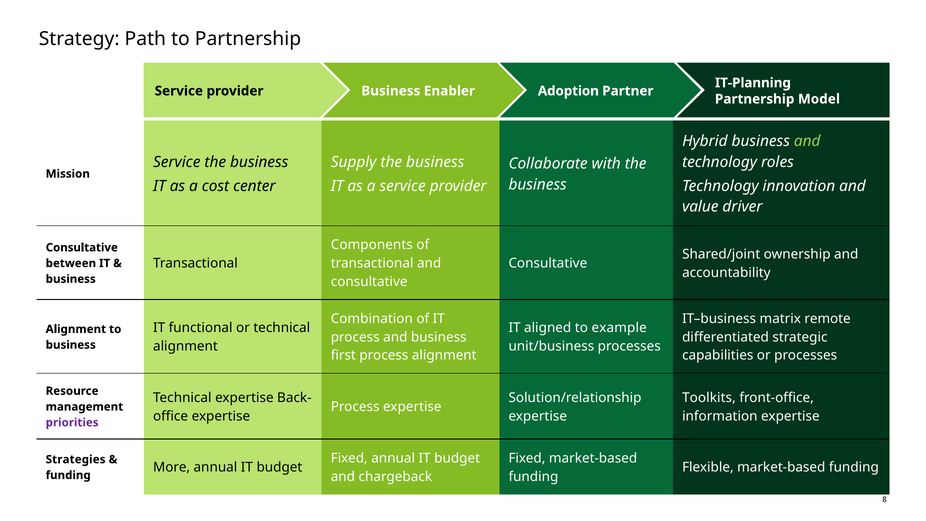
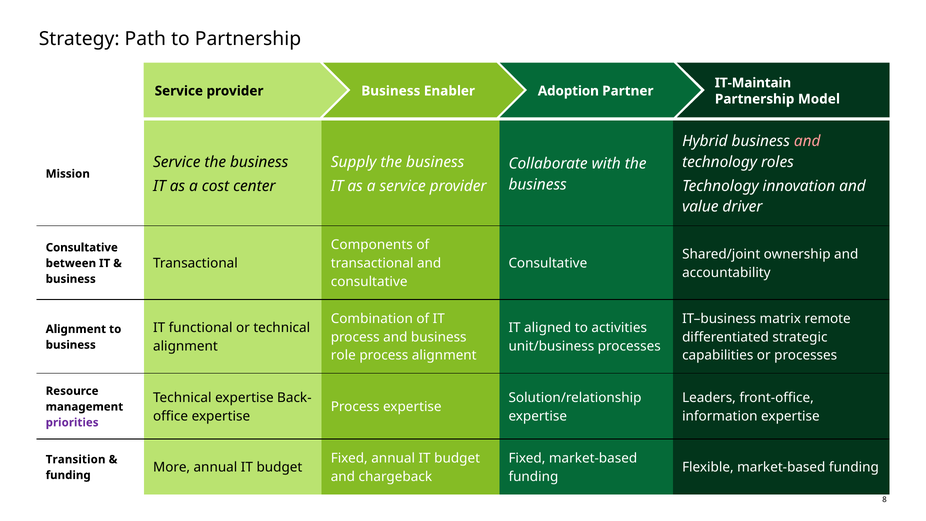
IT-Planning: IT-Planning -> IT-Maintain
and at (807, 141) colour: light green -> pink
example: example -> activities
first: first -> role
Toolkits: Toolkits -> Leaders
Strategies: Strategies -> Transition
